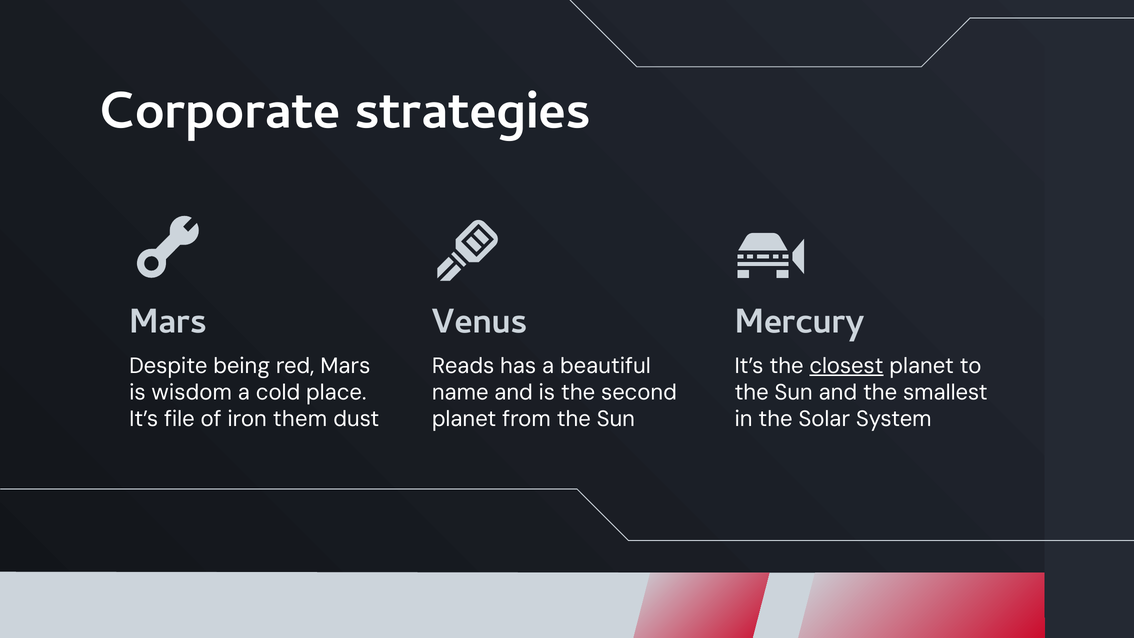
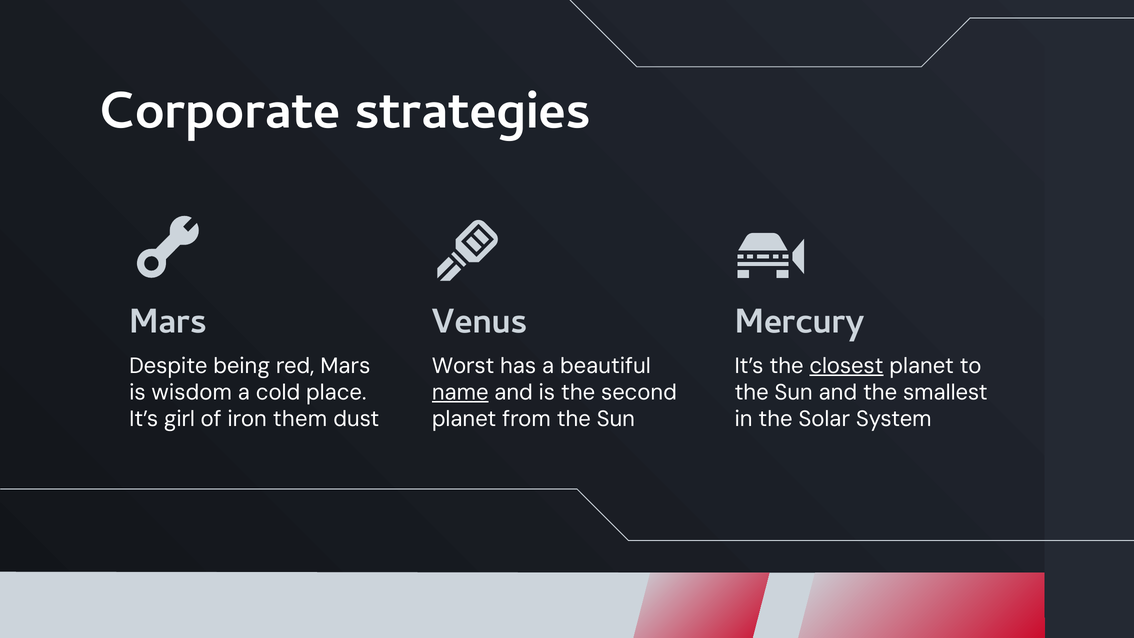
Reads: Reads -> Worst
name underline: none -> present
file: file -> girl
